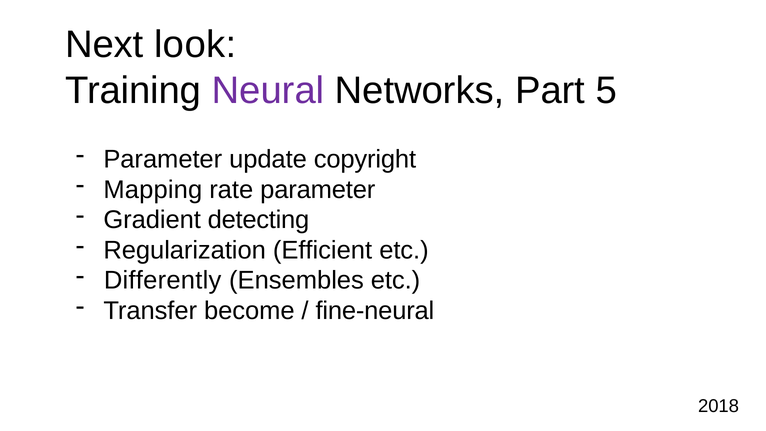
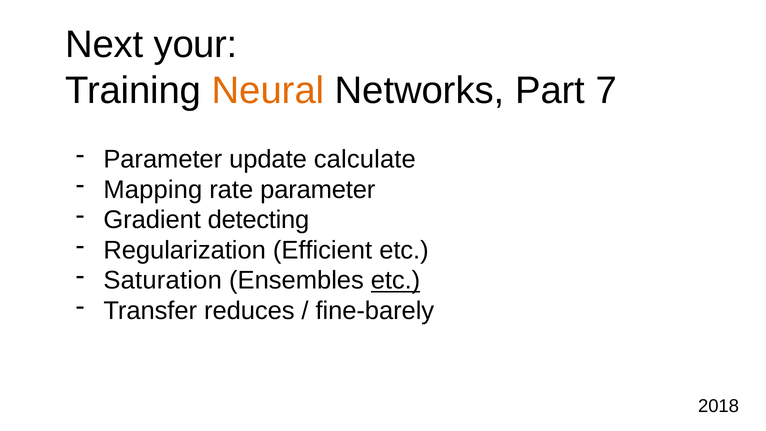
look: look -> your
Neural colour: purple -> orange
5: 5 -> 7
copyright: copyright -> calculate
Differently: Differently -> Saturation
etc at (396, 280) underline: none -> present
become: become -> reduces
fine-neural: fine-neural -> fine-barely
